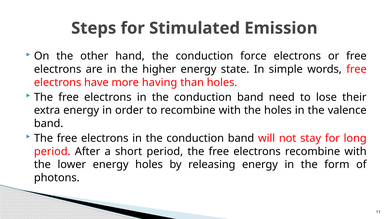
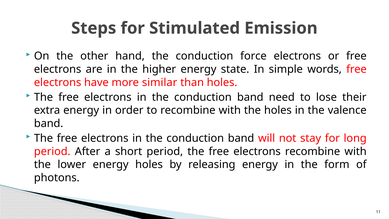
having: having -> similar
